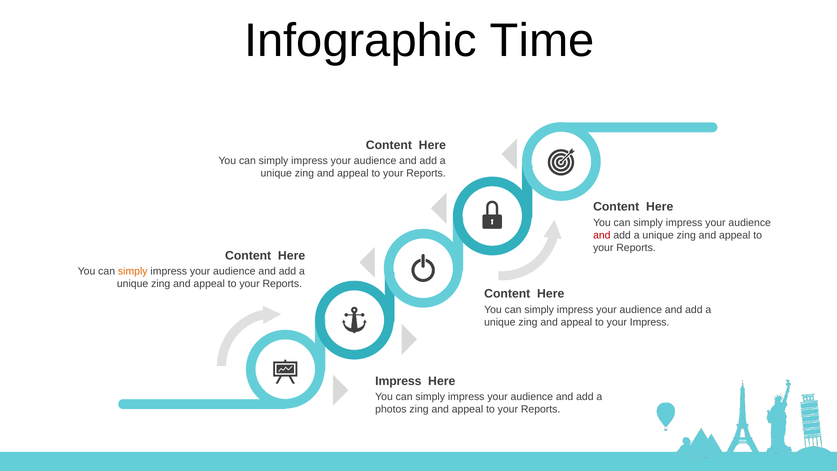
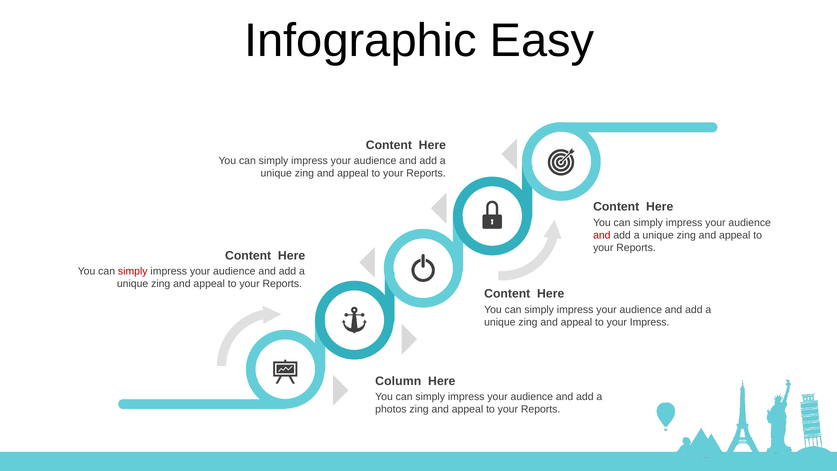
Time: Time -> Easy
simply at (133, 271) colour: orange -> red
Impress at (398, 381): Impress -> Column
